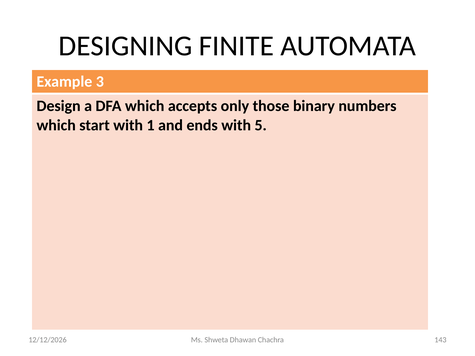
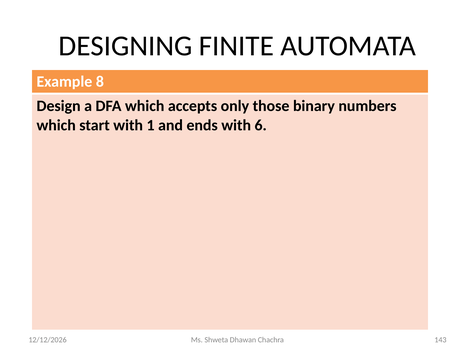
3: 3 -> 8
5: 5 -> 6
